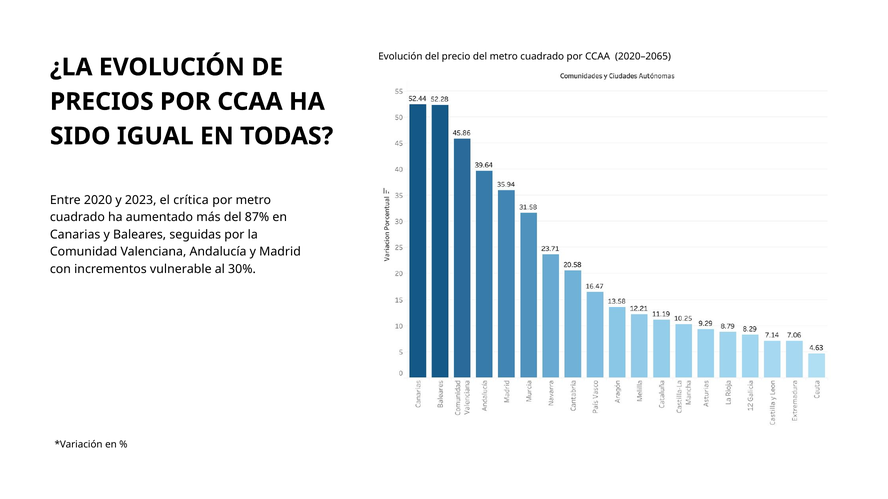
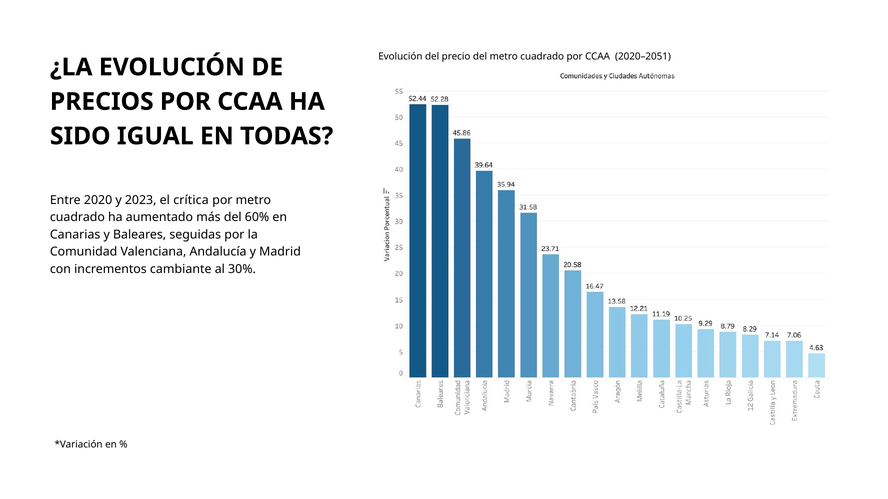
2020–2065: 2020–2065 -> 2020–2051
87%: 87% -> 60%
vulnerable: vulnerable -> cambiante
